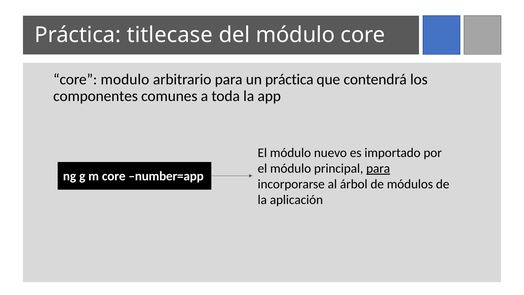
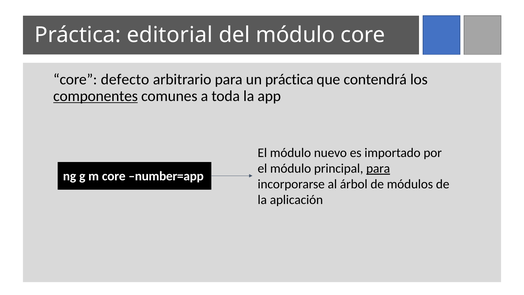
titlecase: titlecase -> editorial
modulo: modulo -> defecto
componentes underline: none -> present
